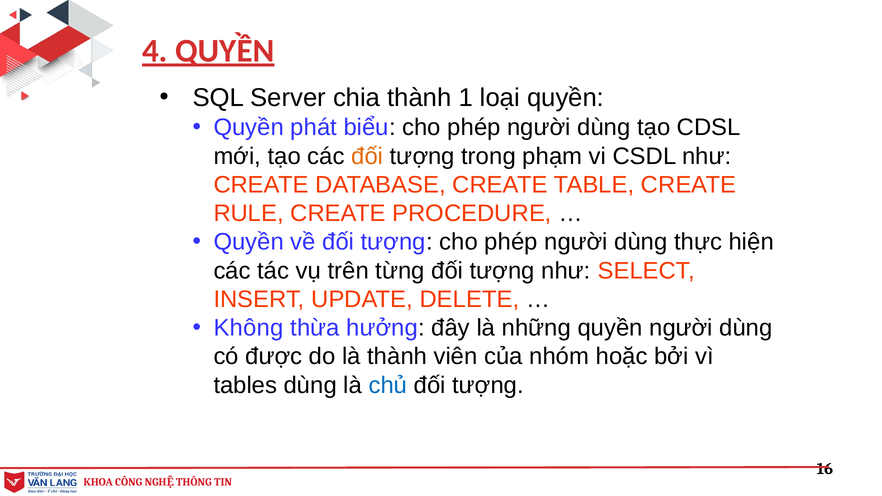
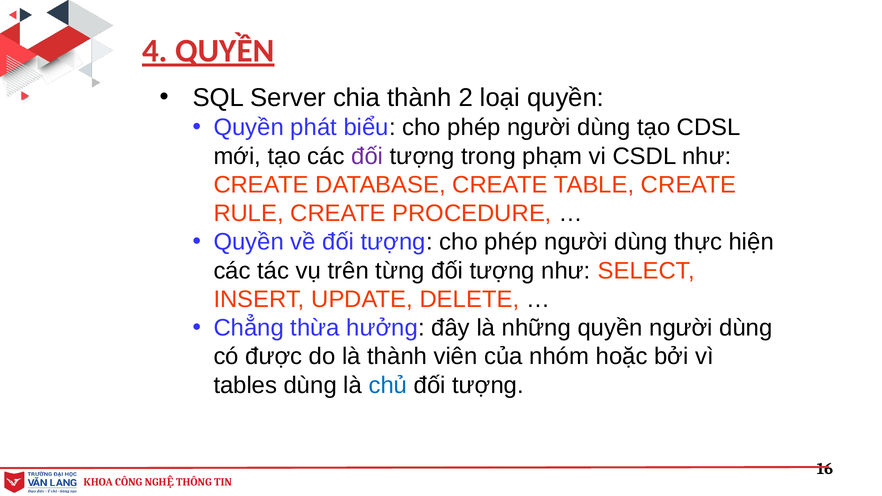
1: 1 -> 2
đối at (367, 156) colour: orange -> purple
Không: Không -> Chẳng
